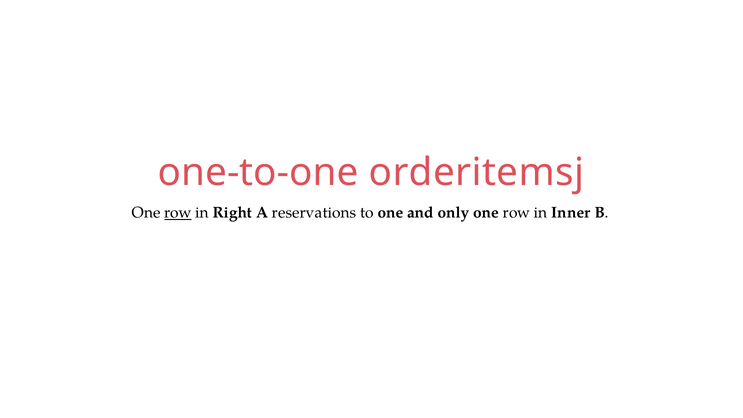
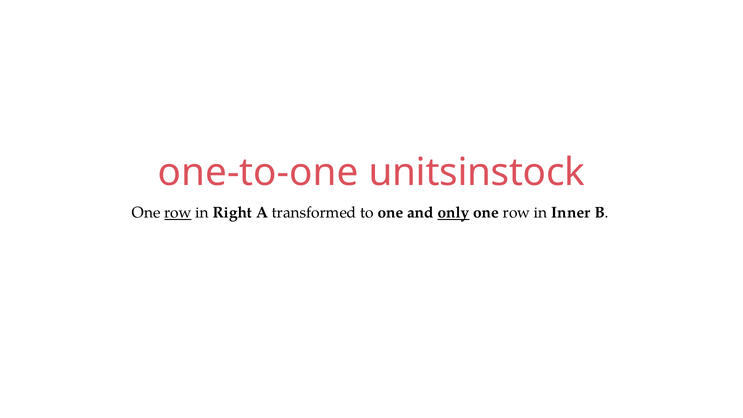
orderitemsj: orderitemsj -> unitsinstock
reservations: reservations -> transformed
only underline: none -> present
